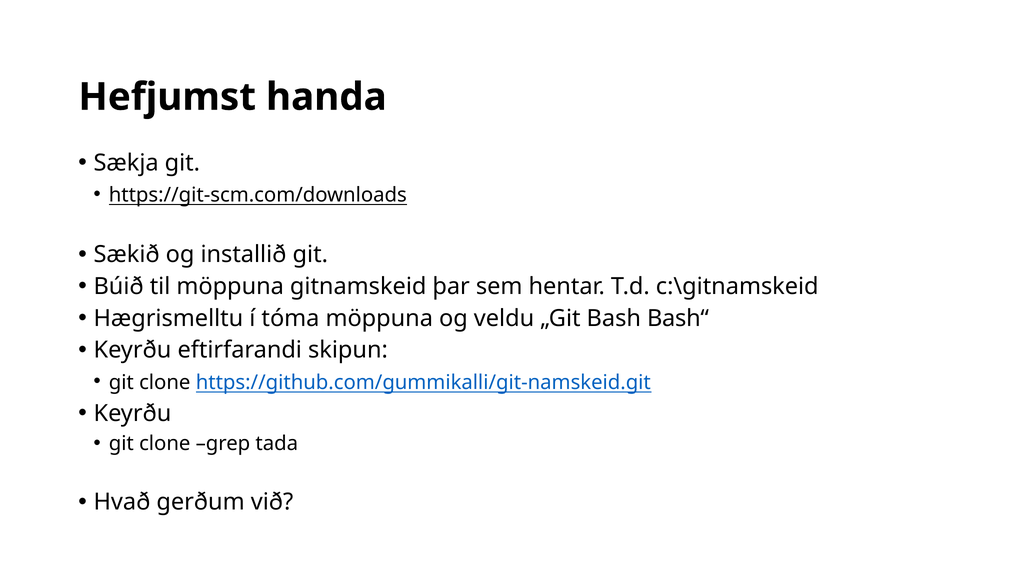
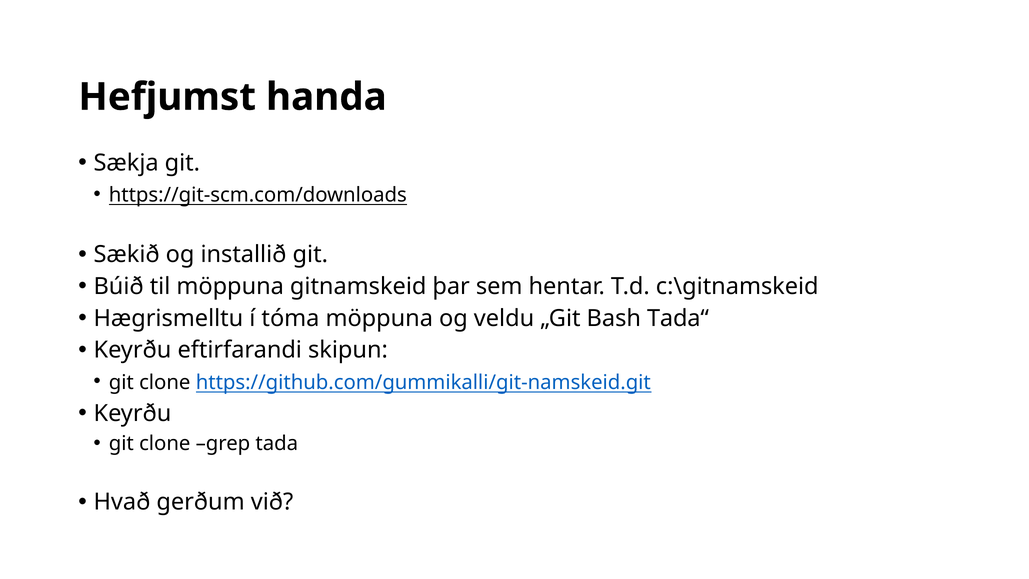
Bash“: Bash“ -> Tada“
